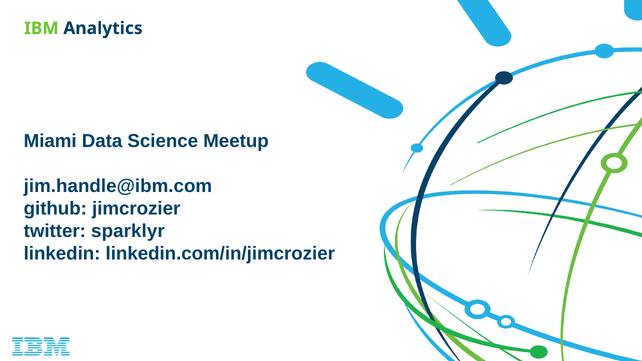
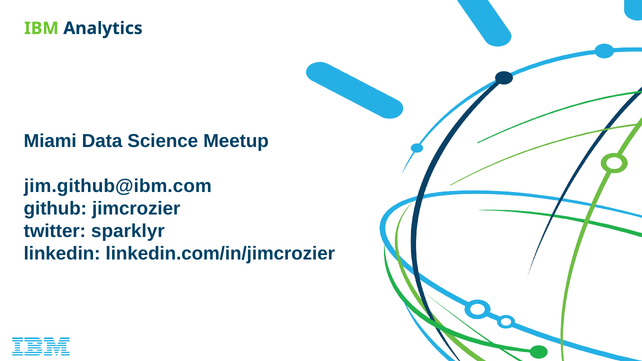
jim.handle@ibm.com: jim.handle@ibm.com -> jim.github@ibm.com
